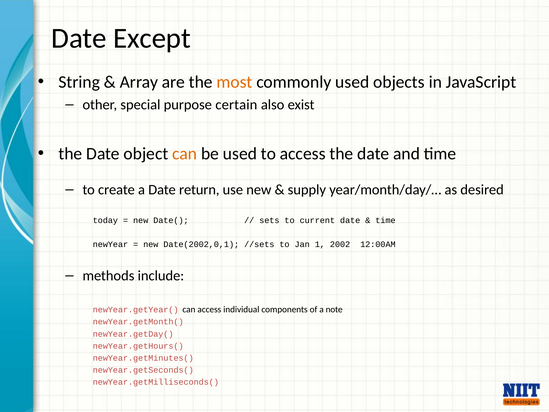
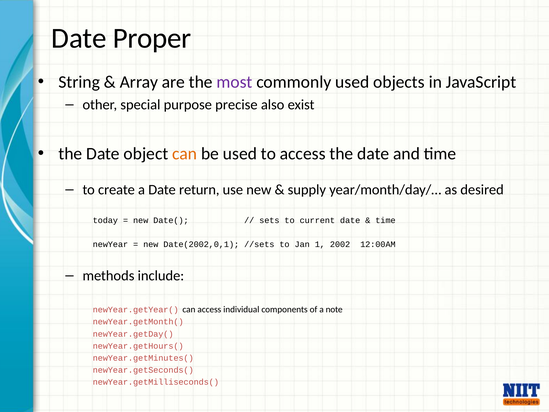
Except: Except -> Proper
most colour: orange -> purple
certain: certain -> precise
